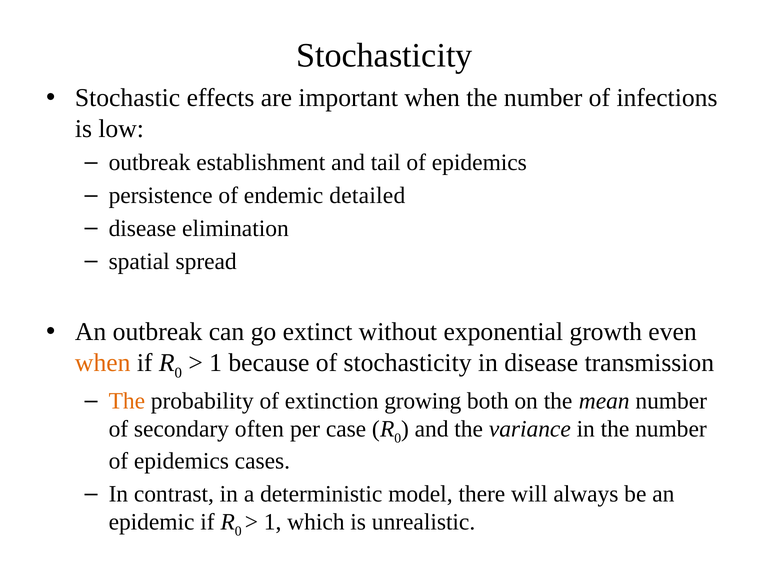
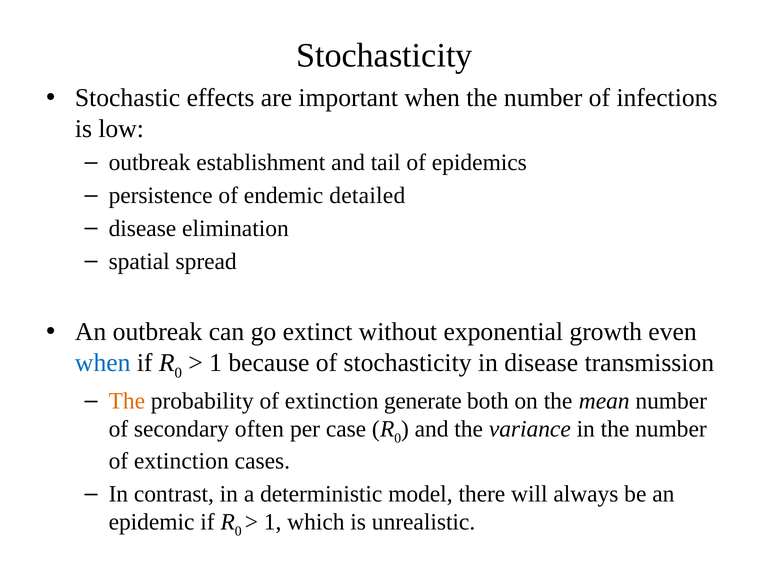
when at (103, 363) colour: orange -> blue
growing: growing -> generate
epidemics at (181, 461): epidemics -> extinction
